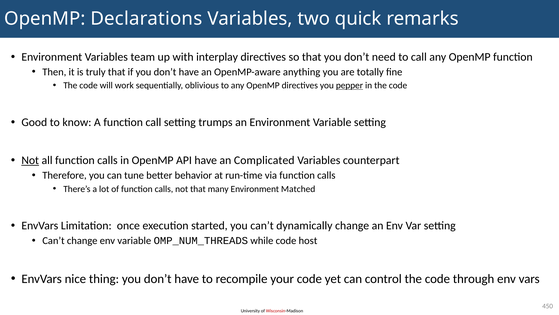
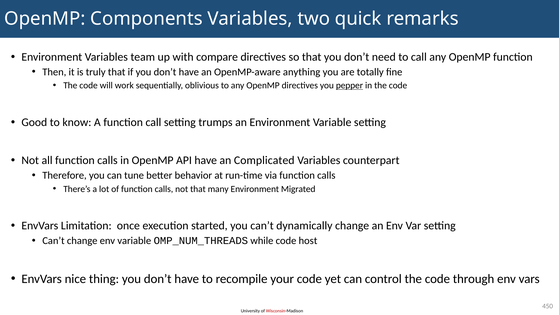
Declarations: Declarations -> Components
interplay: interplay -> compare
Not at (30, 160) underline: present -> none
Matched: Matched -> Migrated
